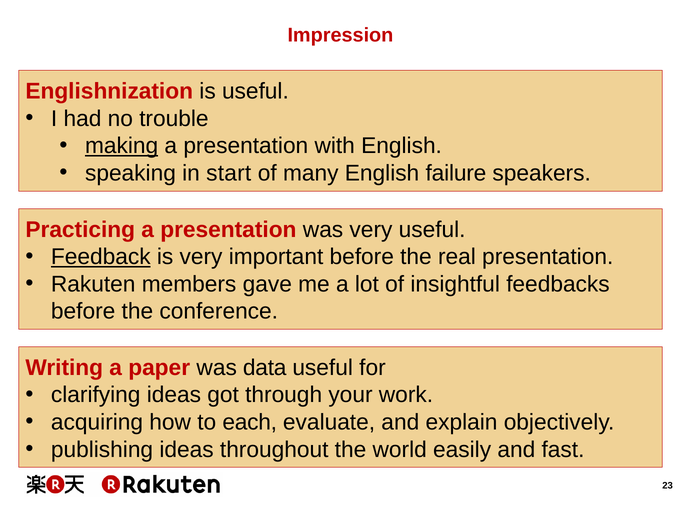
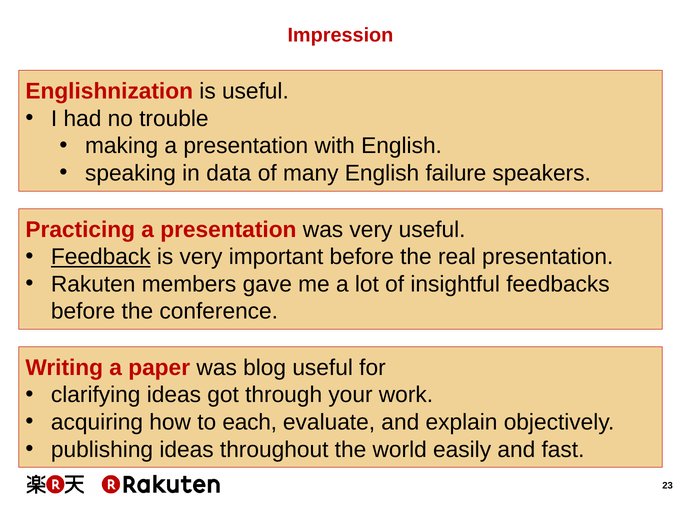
making underline: present -> none
start: start -> data
data: data -> blog
